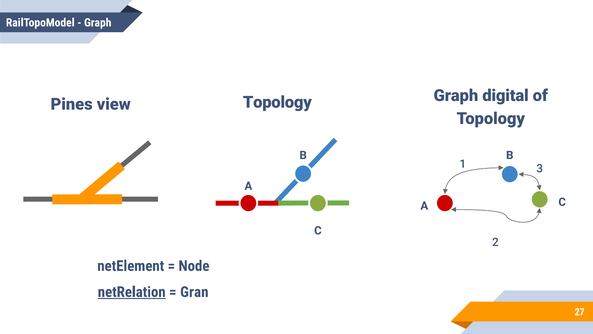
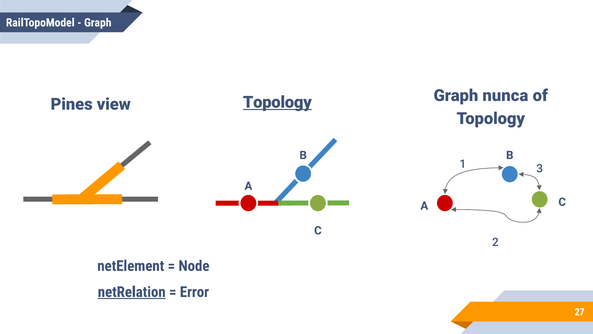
Topology at (277, 102) underline: none -> present
digital: digital -> nunca
Gran: Gran -> Error
